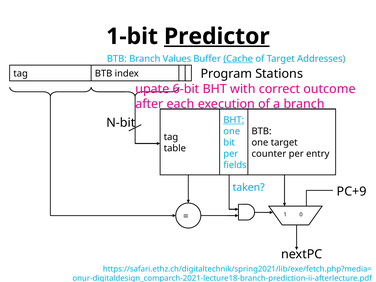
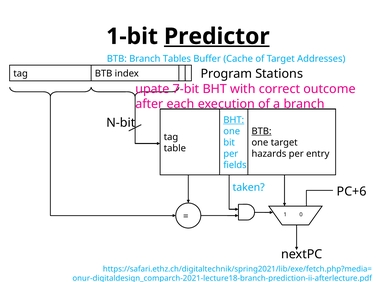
Values: Values -> Tables
Cache underline: present -> none
6-bit: 6-bit -> 7-bit
BTB at (262, 131) underline: none -> present
counter: counter -> hazards
PC+9: PC+9 -> PC+6
